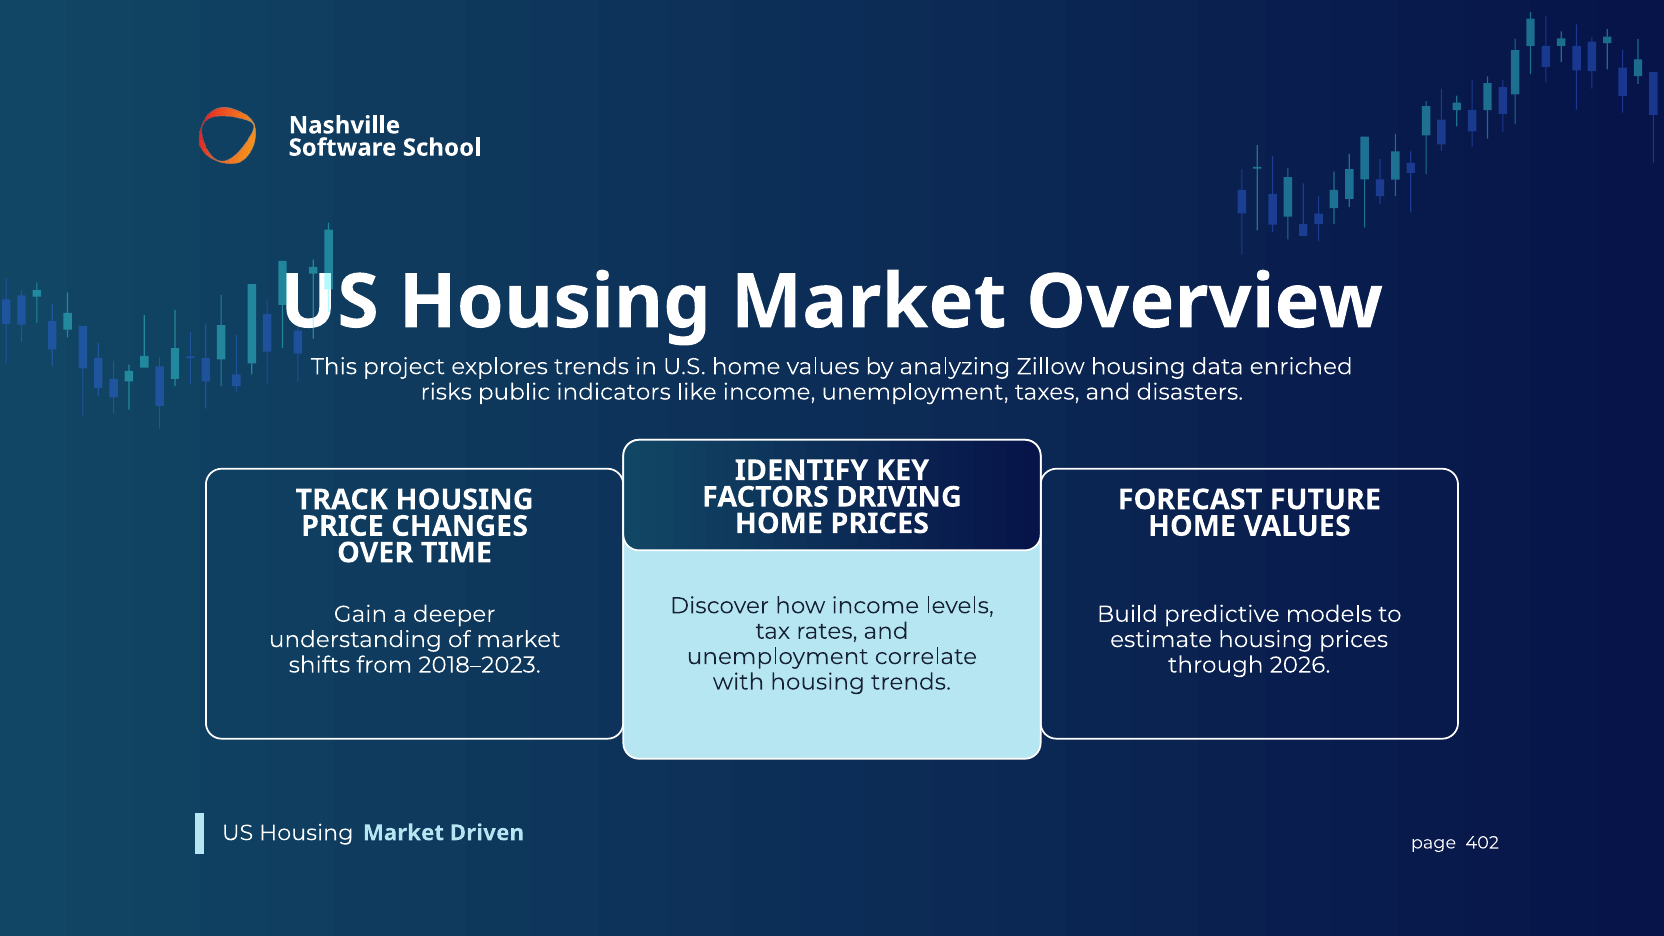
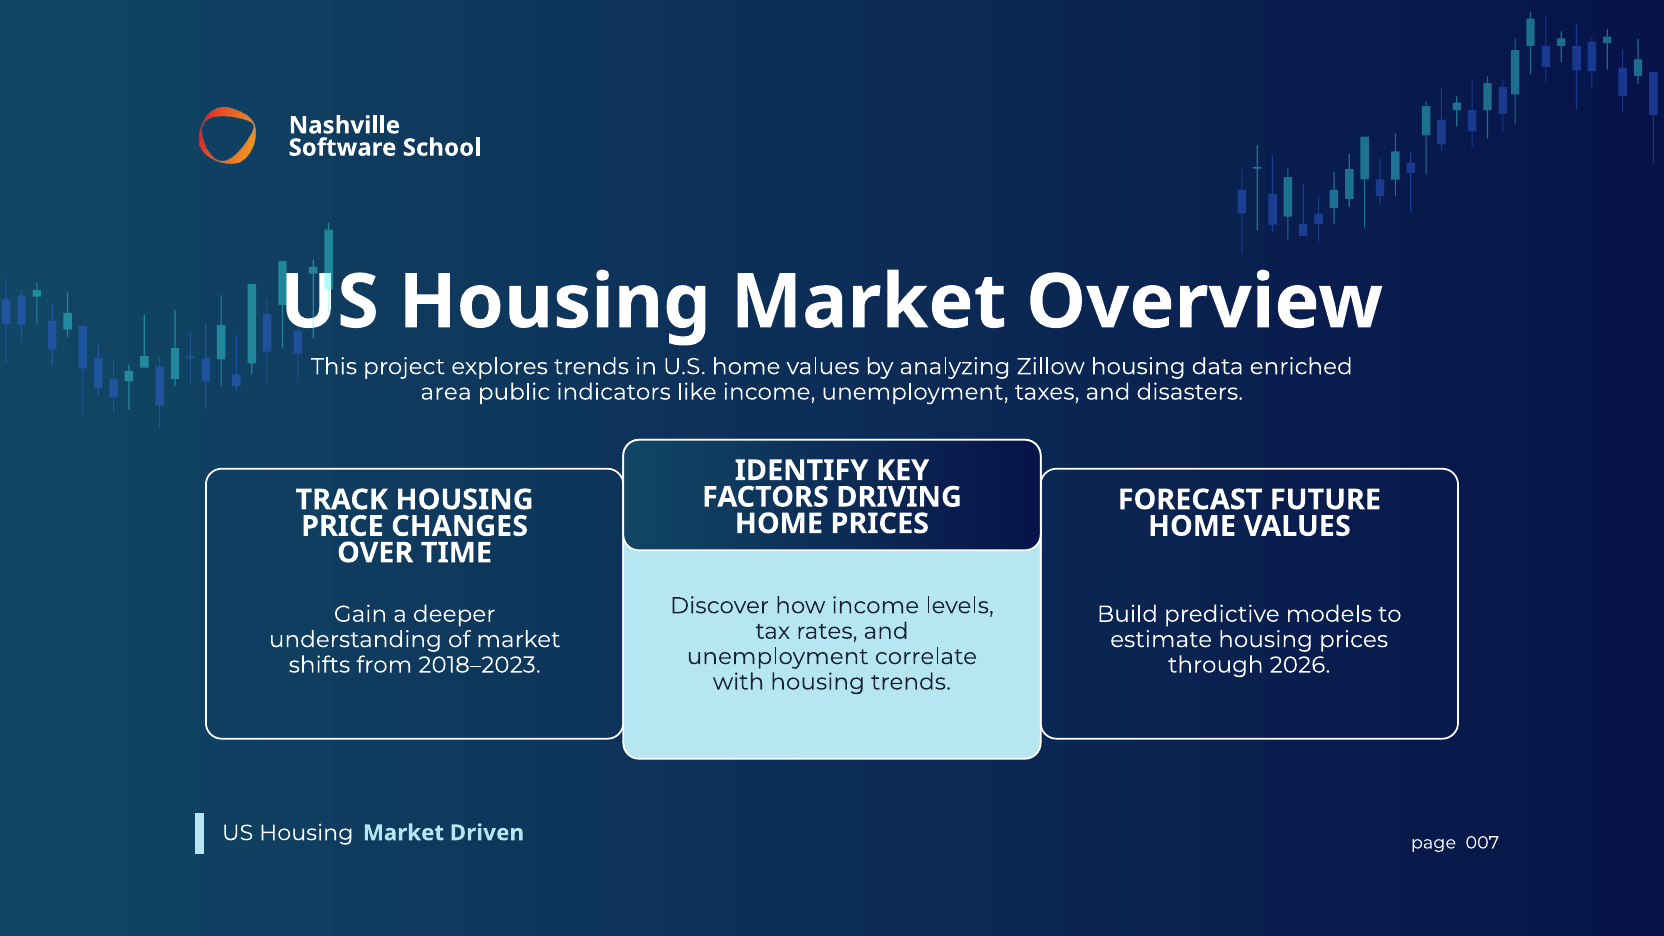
risks: risks -> area
402: 402 -> 007
